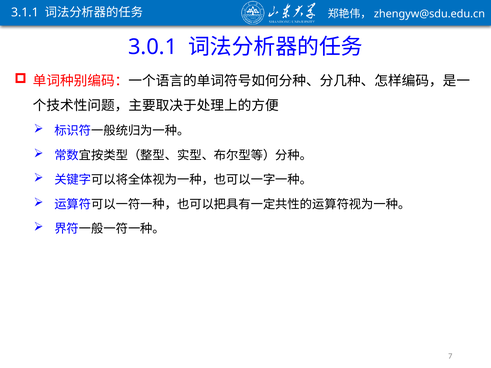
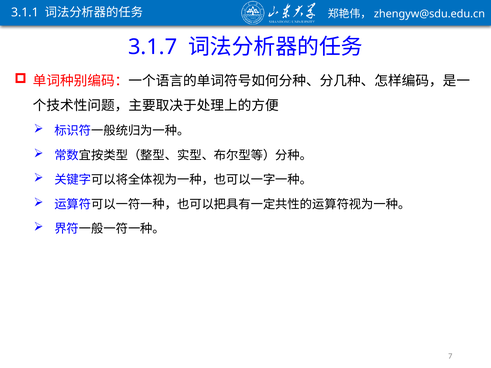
3.0.1: 3.0.1 -> 3.1.7
